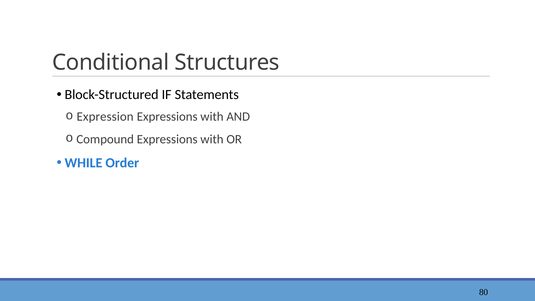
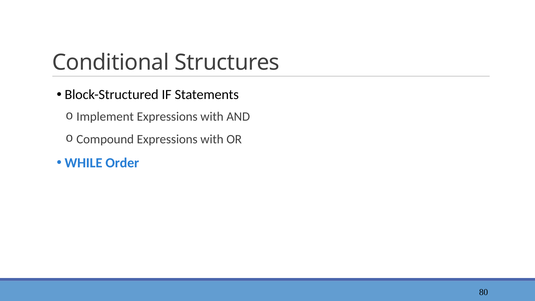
Expression: Expression -> Implement
